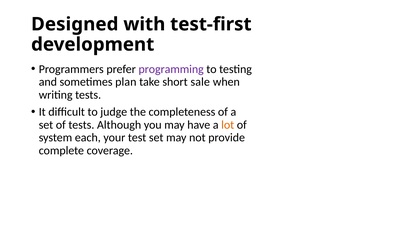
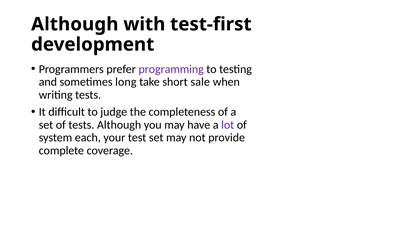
Designed at (75, 24): Designed -> Although
plan: plan -> long
lot colour: orange -> purple
